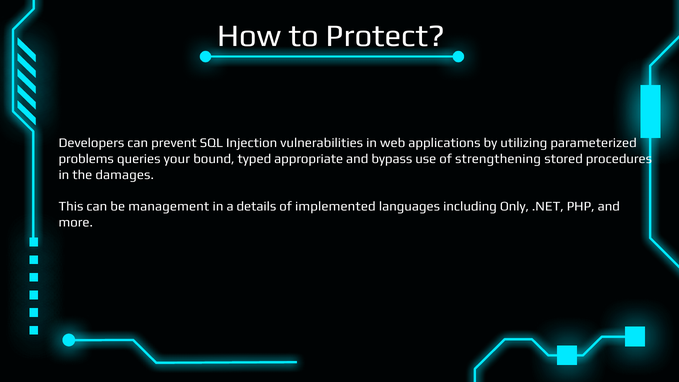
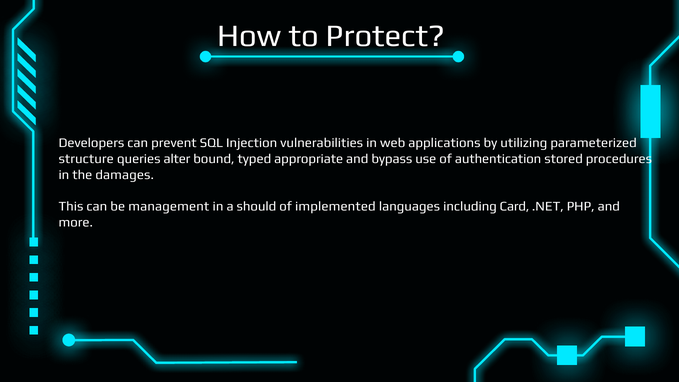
problems: problems -> structure
your: your -> alter
strengthening: strengthening -> authentication
details: details -> should
Only: Only -> Card
